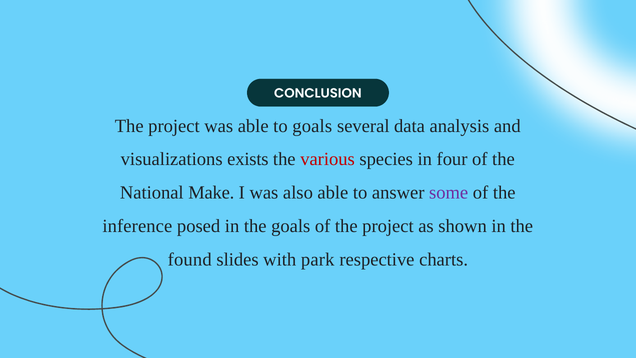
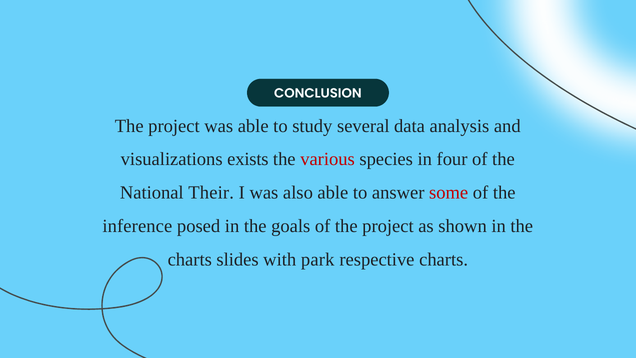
to goals: goals -> study
Make: Make -> Their
some colour: purple -> red
found at (190, 259): found -> charts
